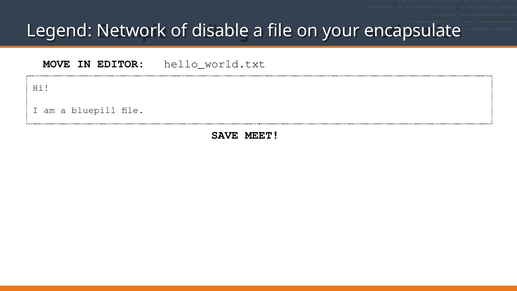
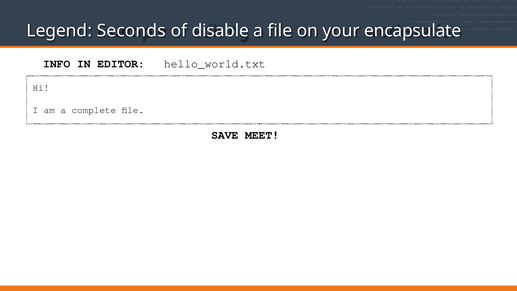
Network: Network -> Seconds
MOVE: MOVE -> INFO
bluepill: bluepill -> complete
